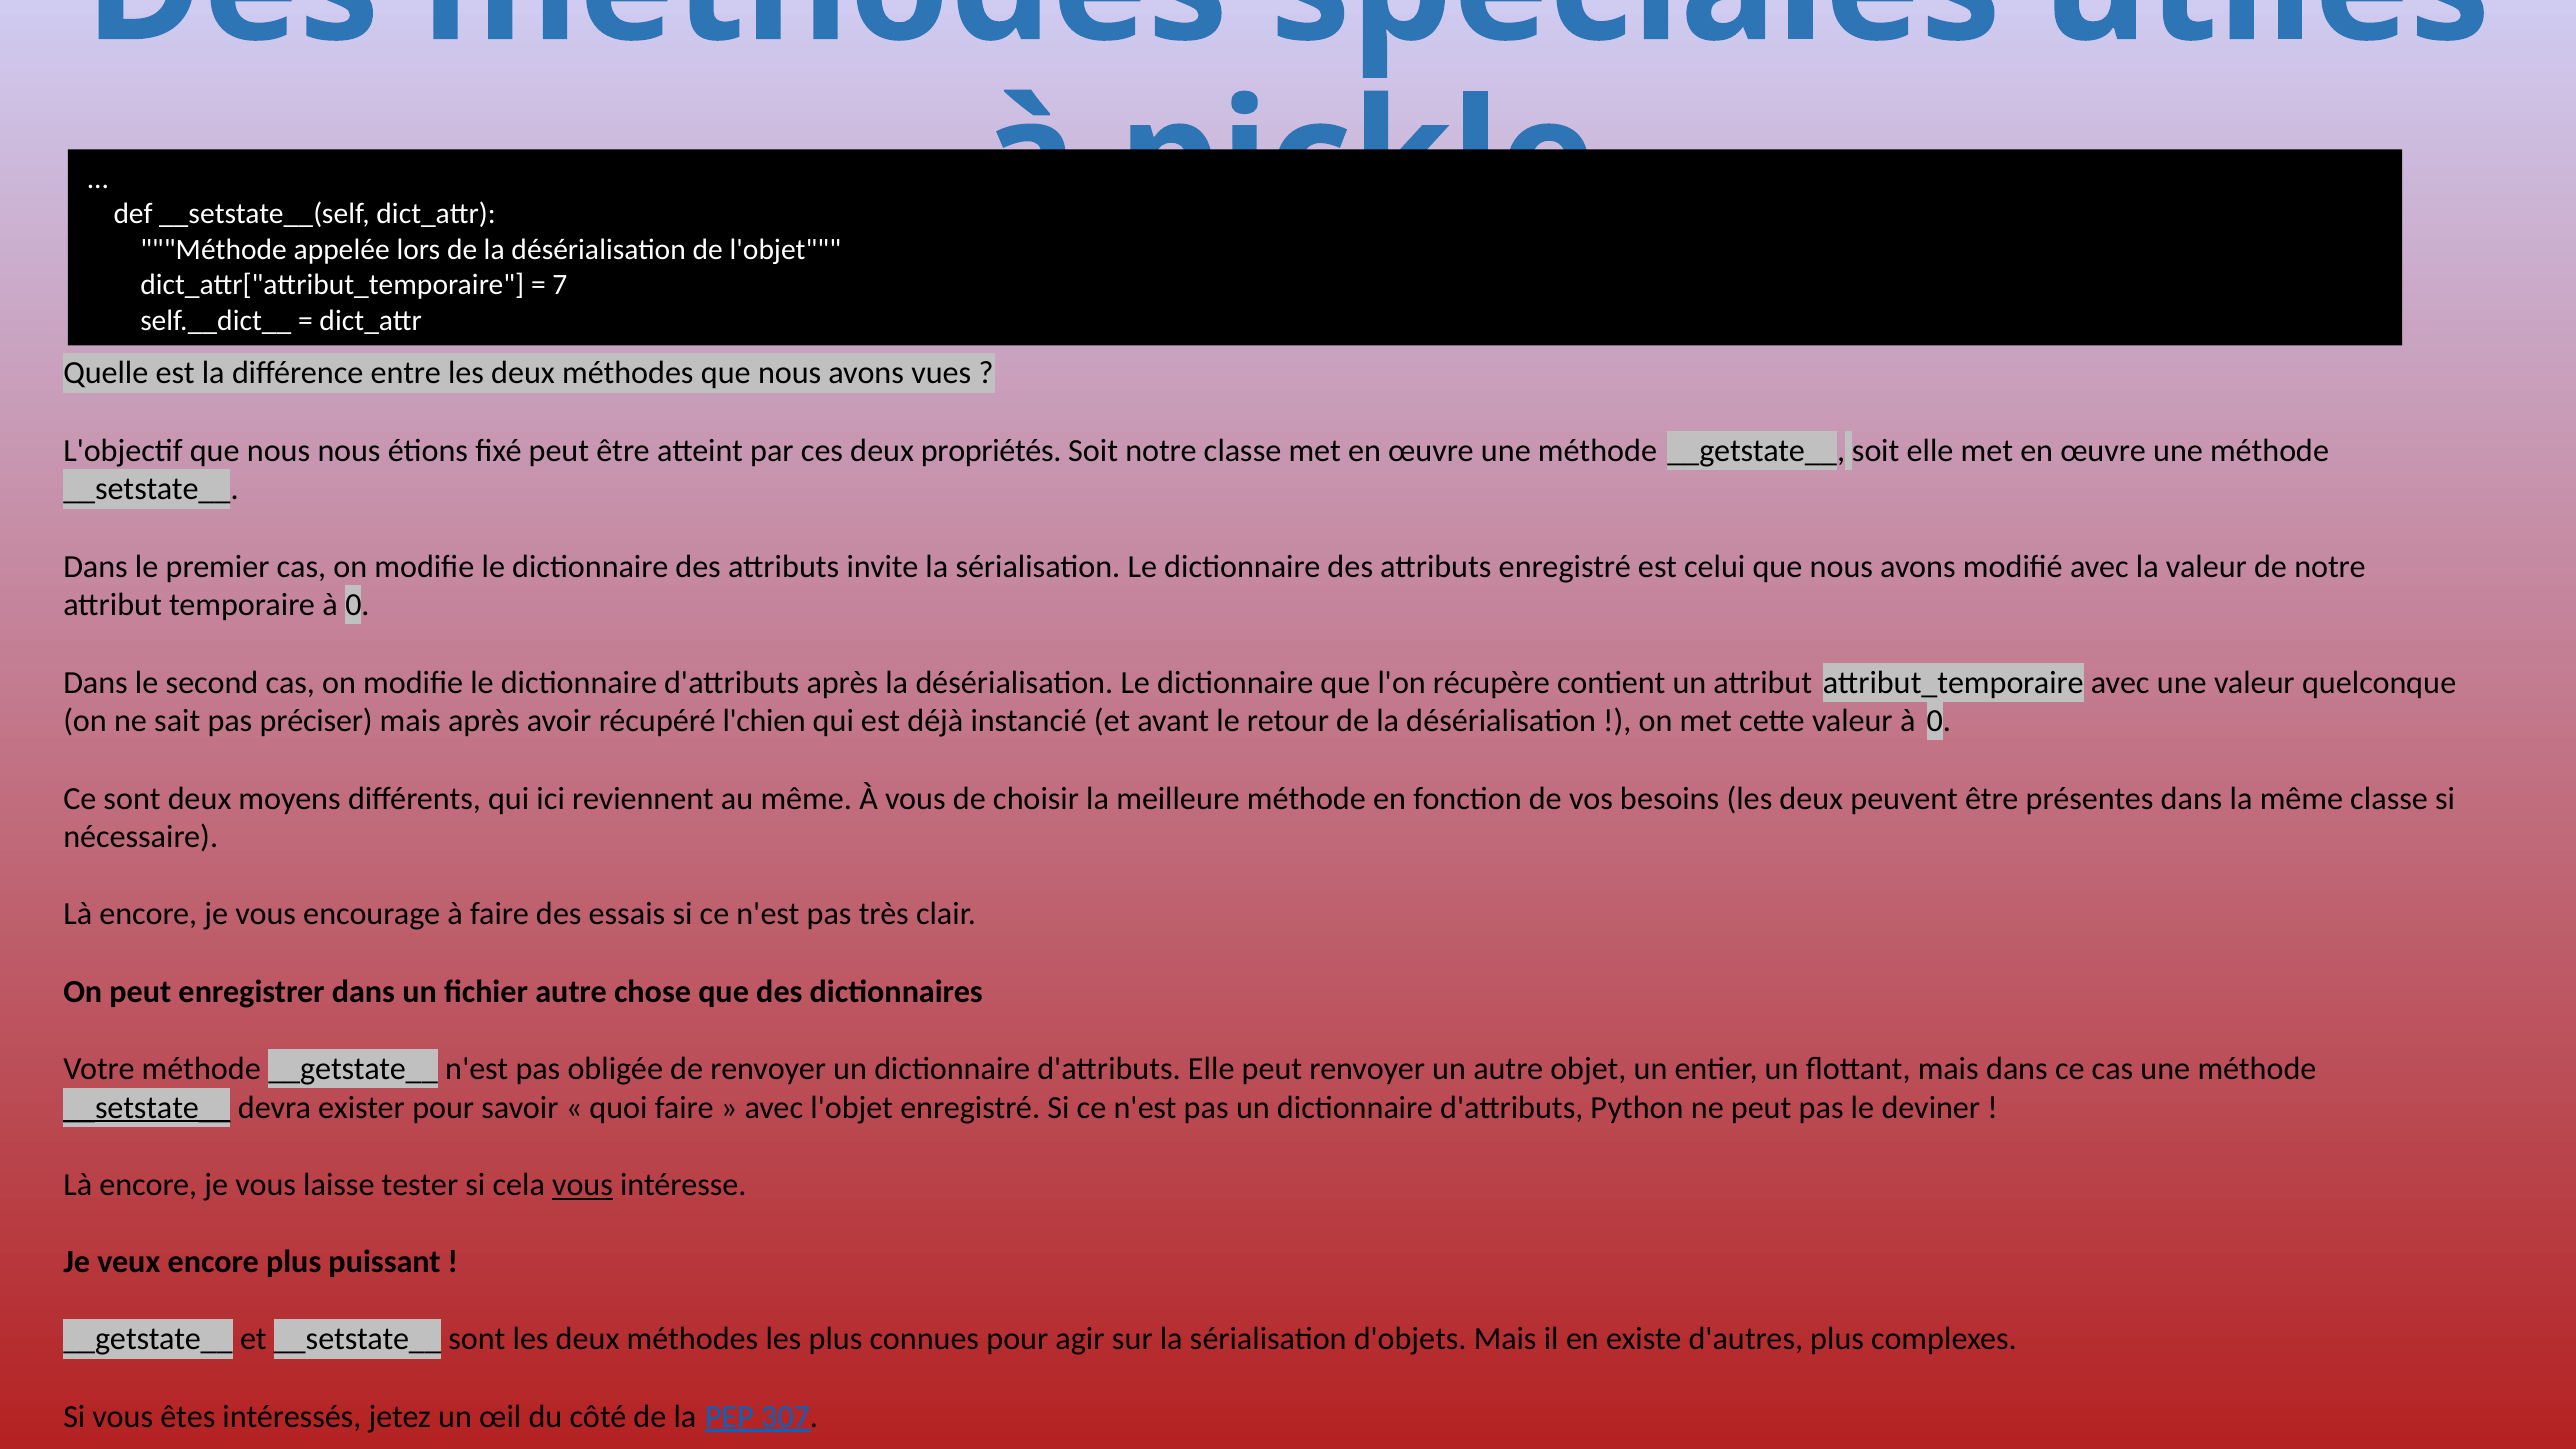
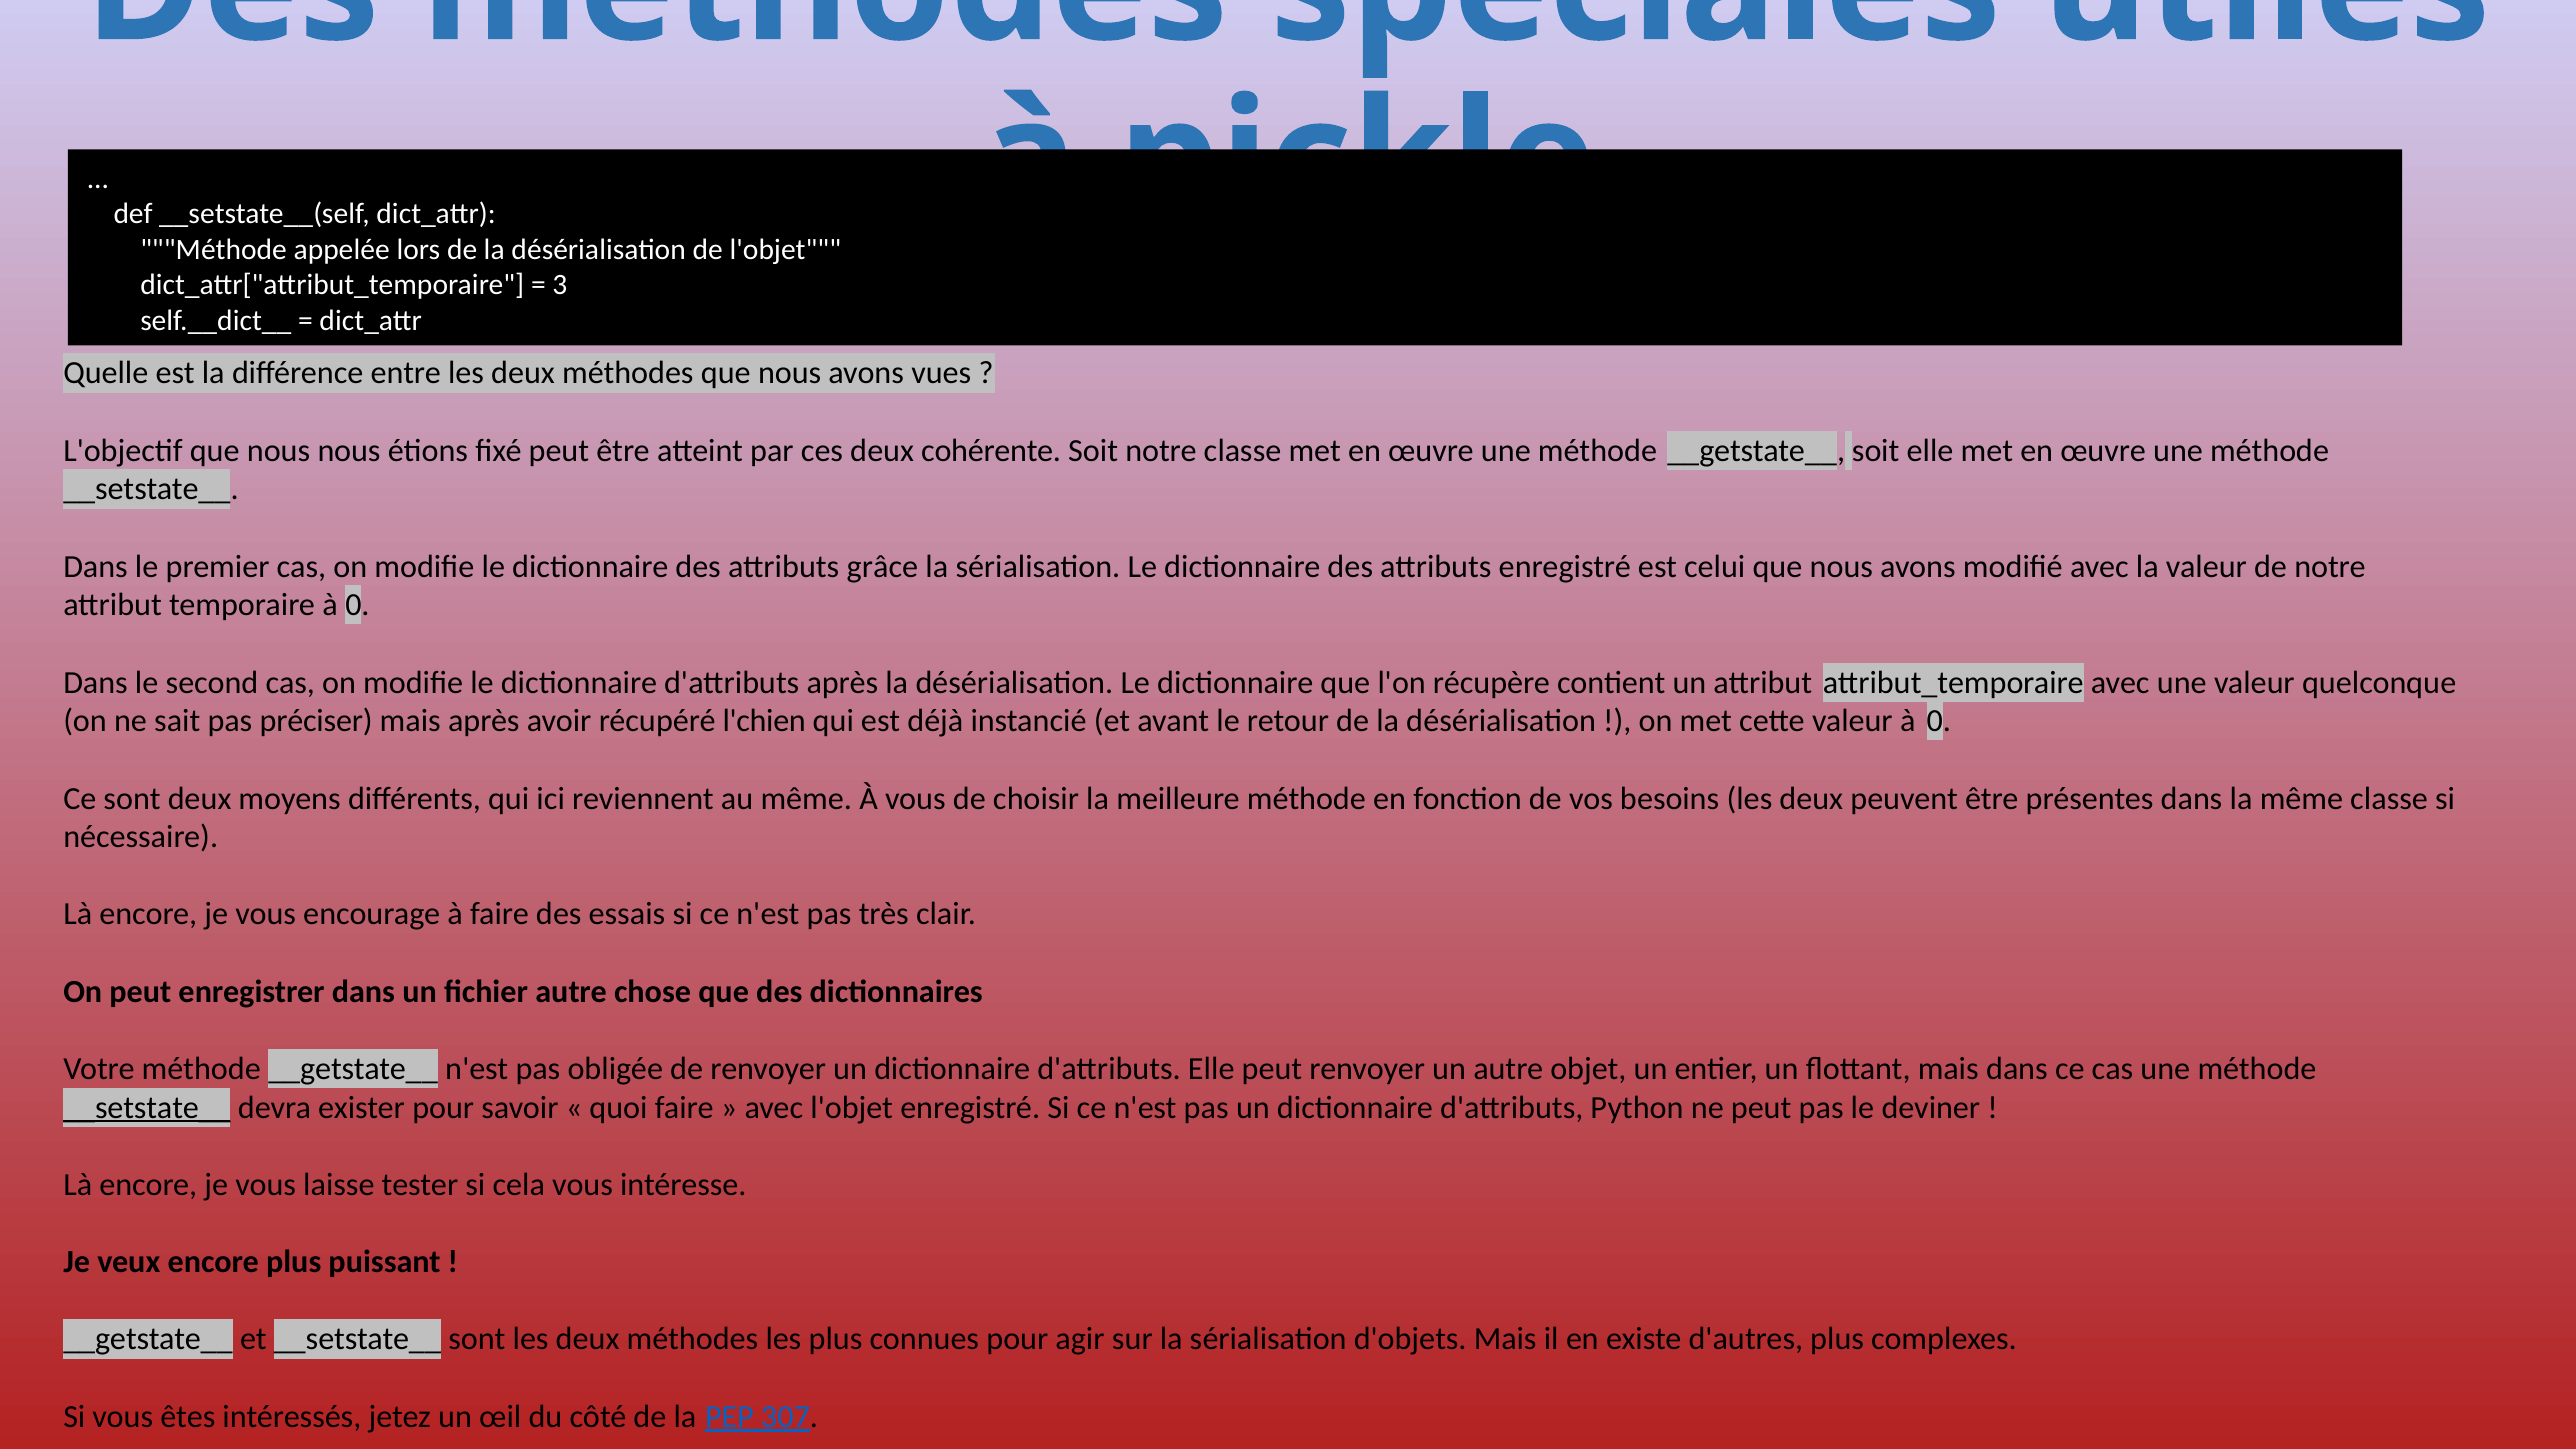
7: 7 -> 3
propriétés: propriétés -> cohérente
invite: invite -> grâce
vous at (582, 1185) underline: present -> none
